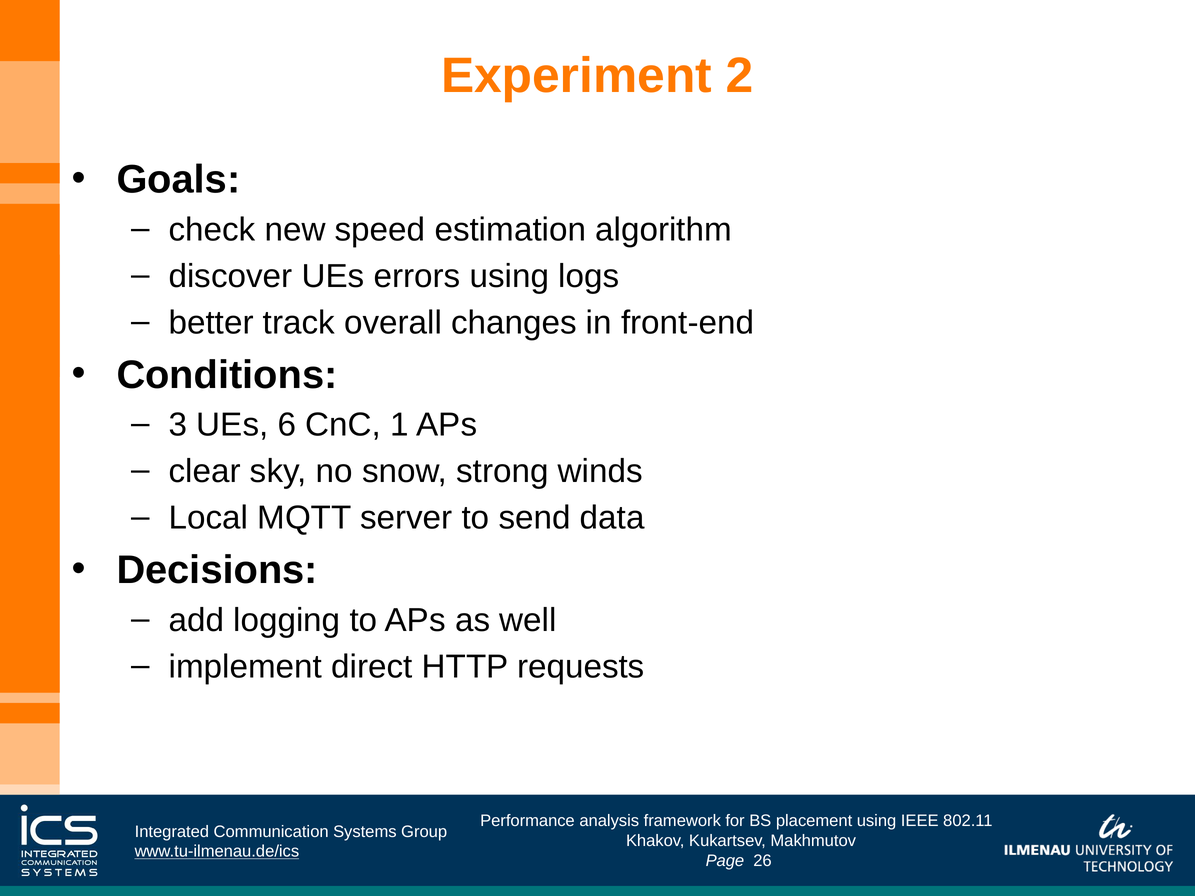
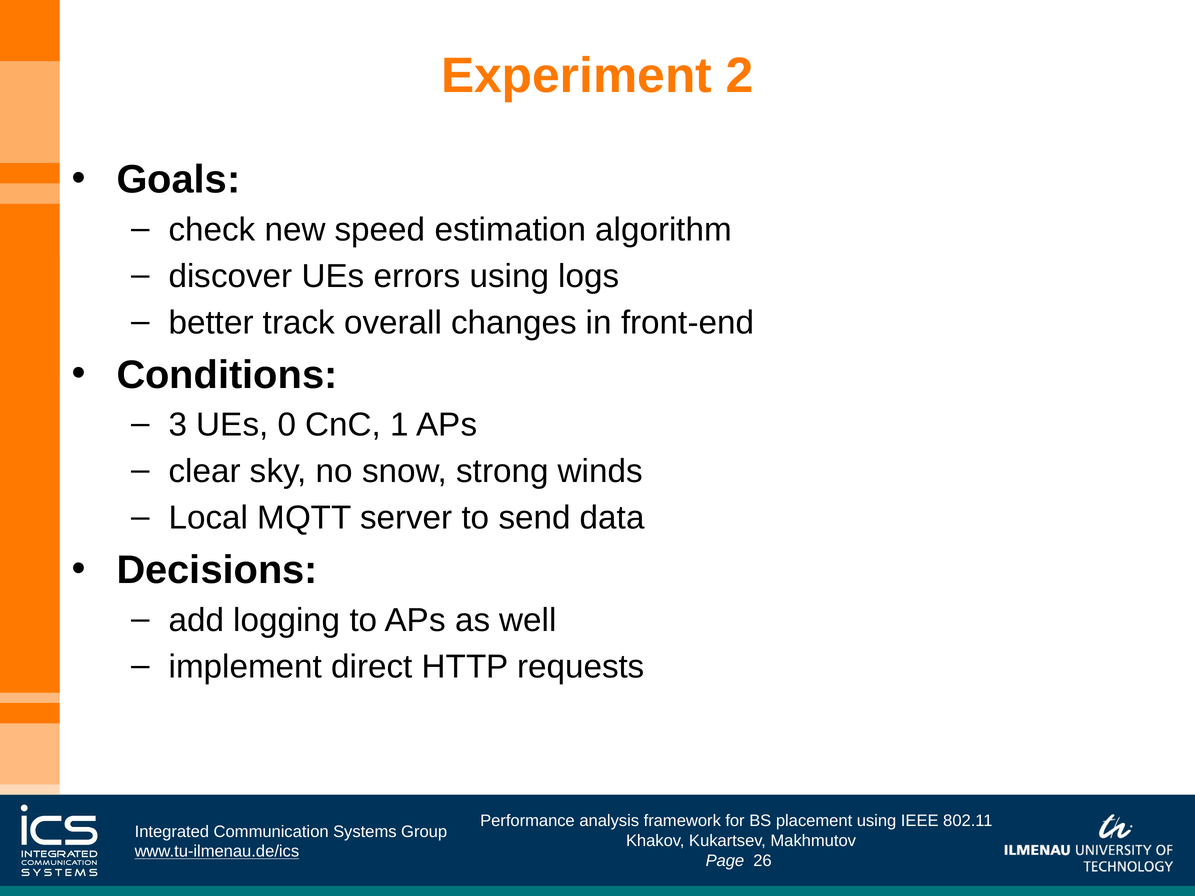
6: 6 -> 0
